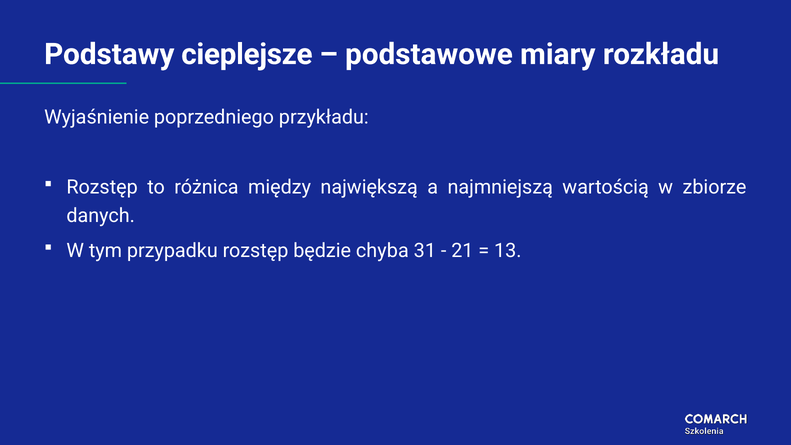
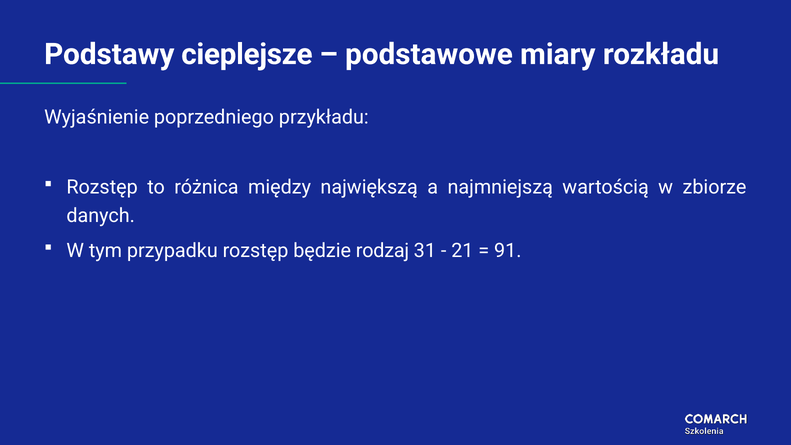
chyba: chyba -> rodzaj
13: 13 -> 91
